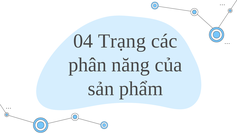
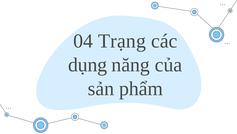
phân: phân -> dụng
